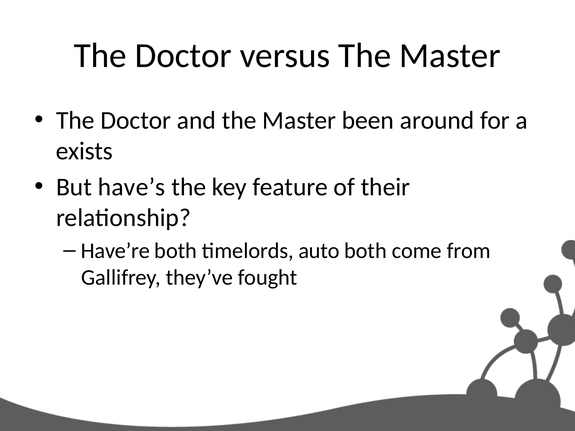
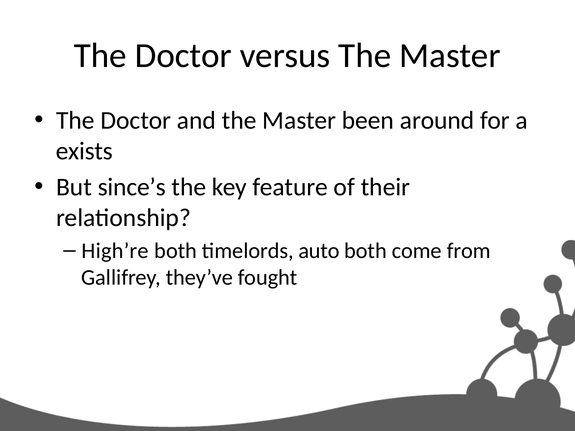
have’s: have’s -> since’s
Have’re: Have’re -> High’re
